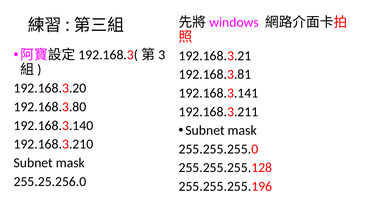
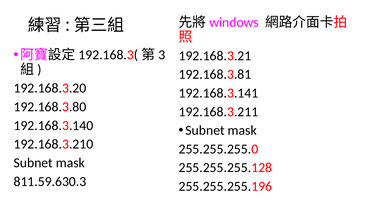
255.25.256.0: 255.25.256.0 -> 811.59.630.3
